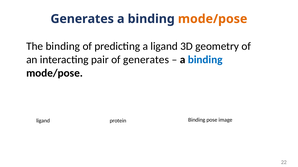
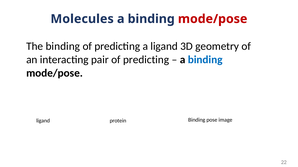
Generates at (82, 19): Generates -> Molecules
mode/pose at (213, 19) colour: orange -> red
pair of generates: generates -> predicting
